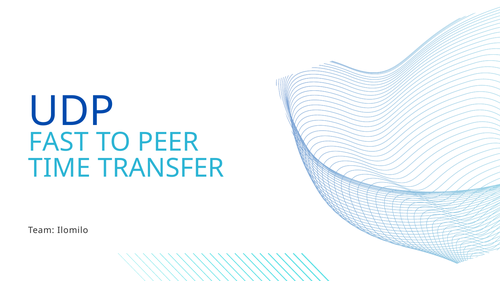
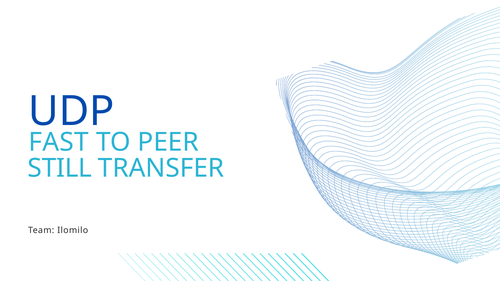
TIME: TIME -> STILL
